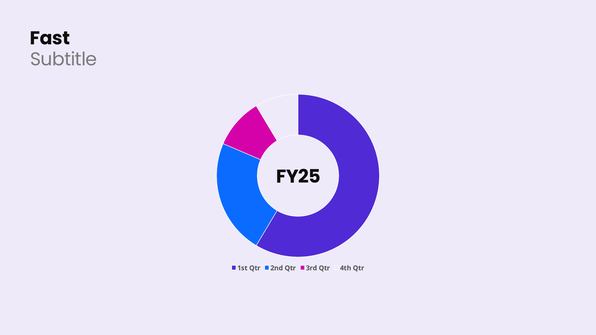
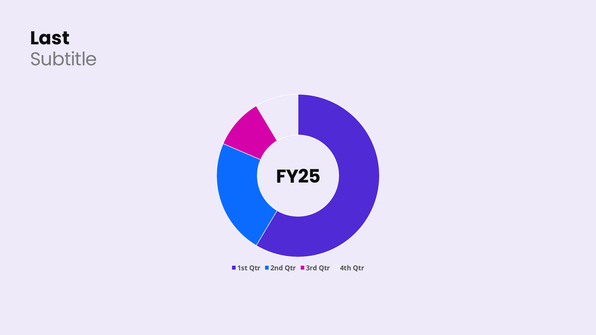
Fast: Fast -> Last
